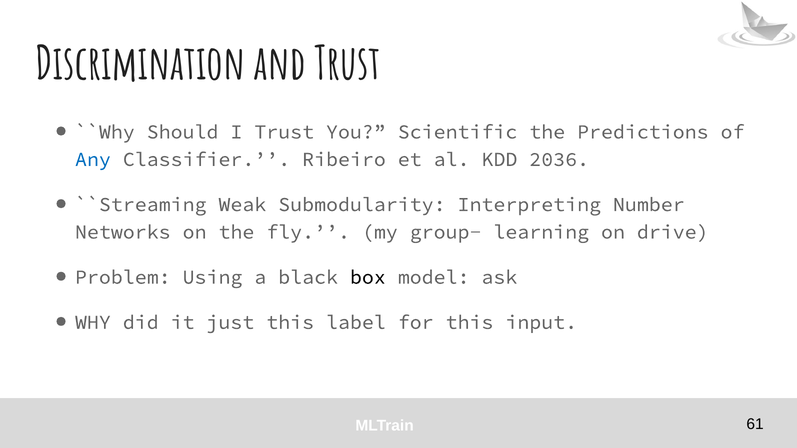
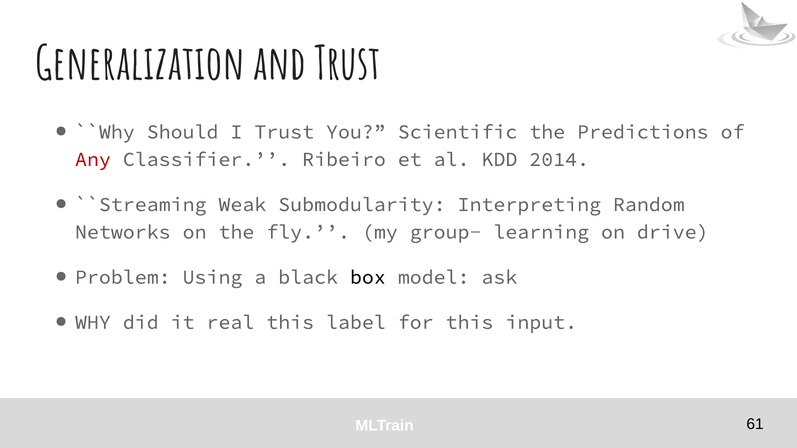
Discrimination: Discrimination -> Generalization
Any colour: blue -> red
2036: 2036 -> 2014
Number: Number -> Random
just: just -> real
